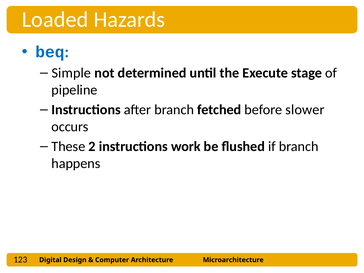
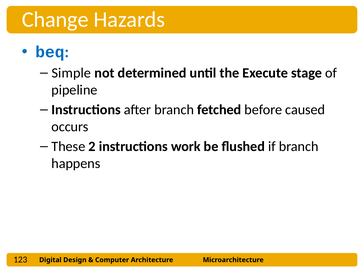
Loaded: Loaded -> Change
slower: slower -> caused
